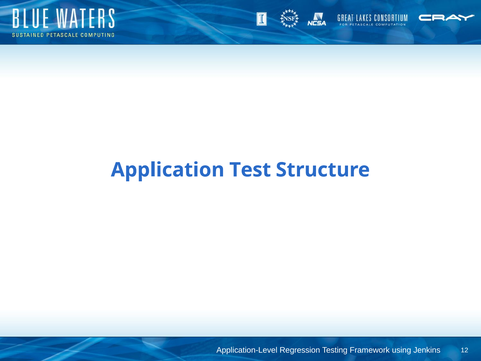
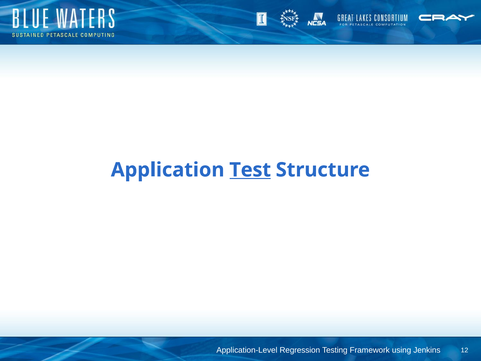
Test underline: none -> present
